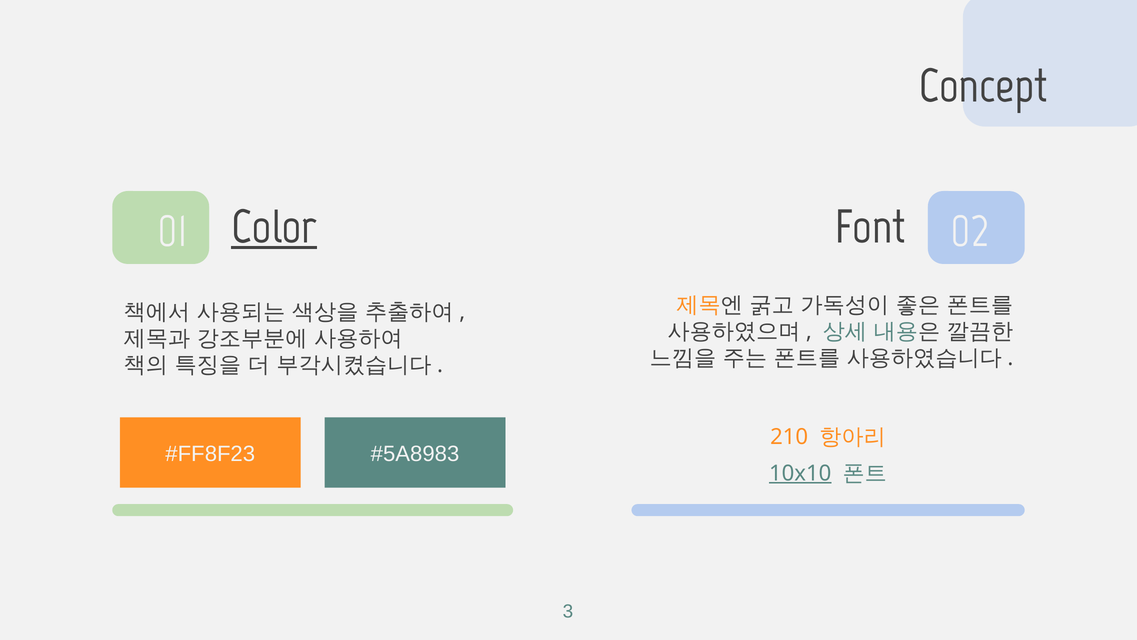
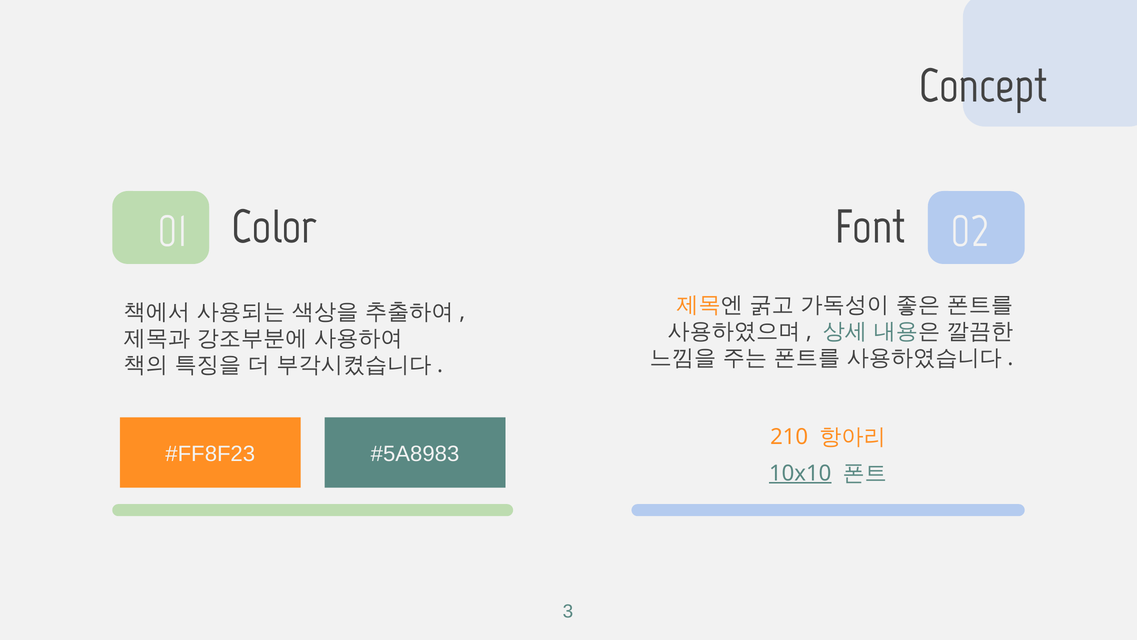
Color underline: present -> none
